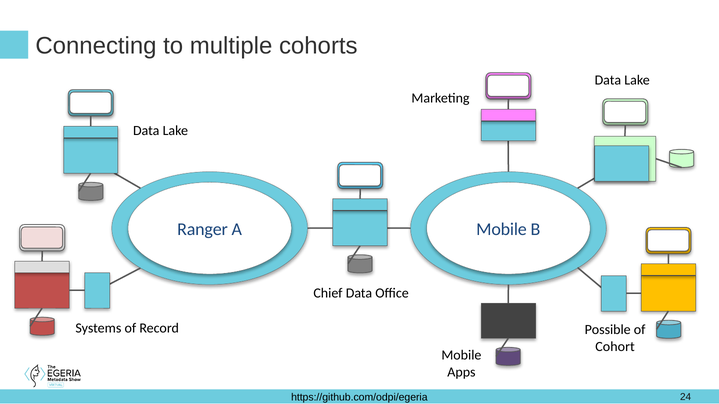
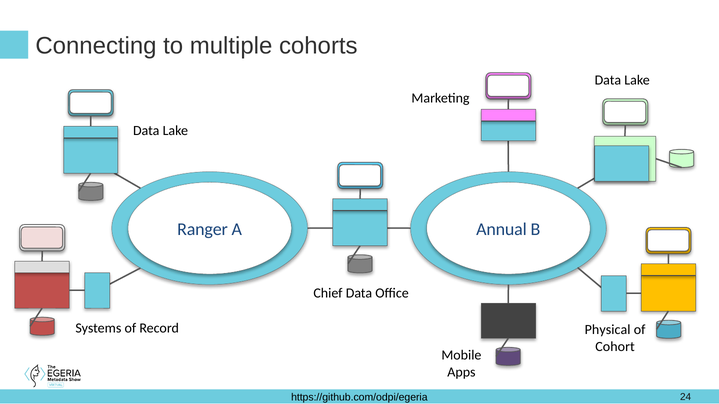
Mobile at (502, 230): Mobile -> Annual
Possible: Possible -> Physical
